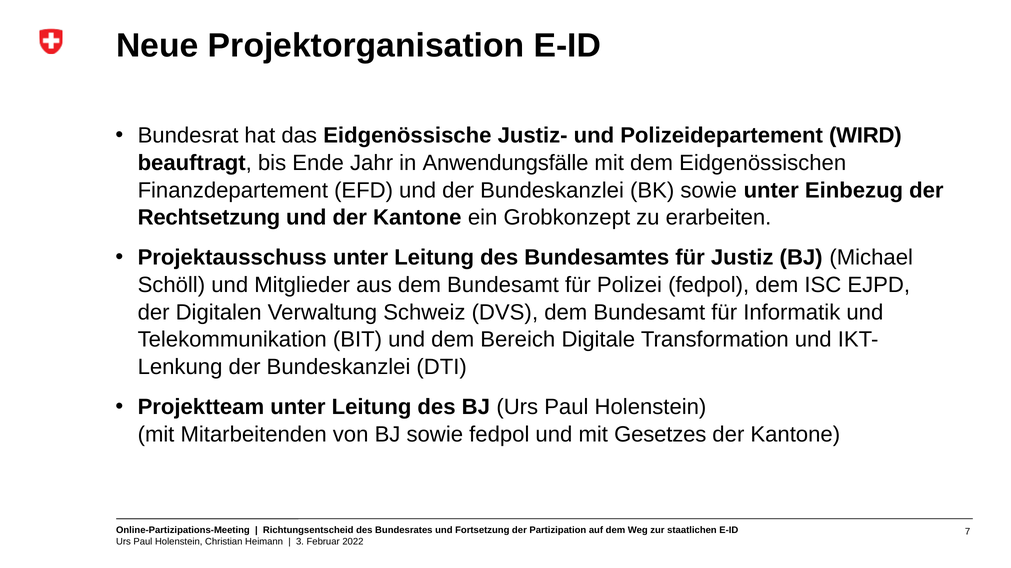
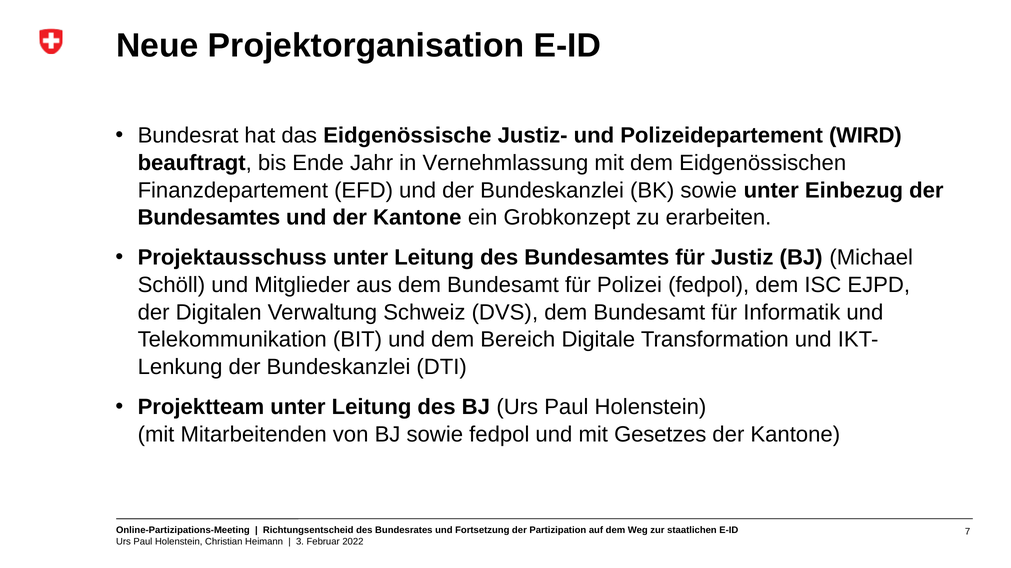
Anwendungsfälle: Anwendungsfälle -> Vernehmlassung
Rechtsetzung at (209, 218): Rechtsetzung -> Bundesamtes
